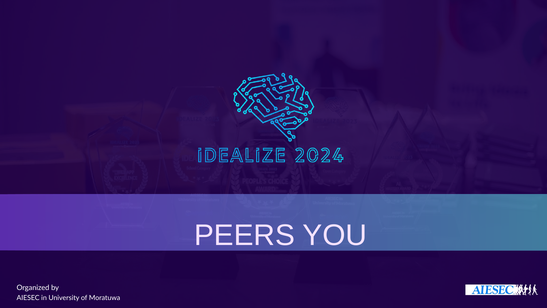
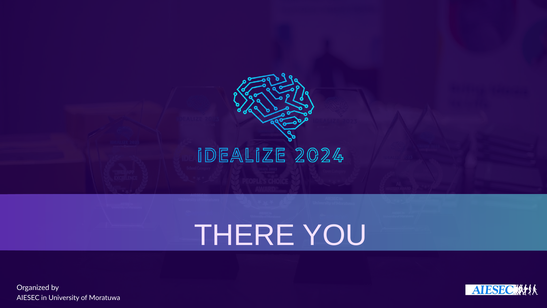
PEERS: PEERS -> THERE
